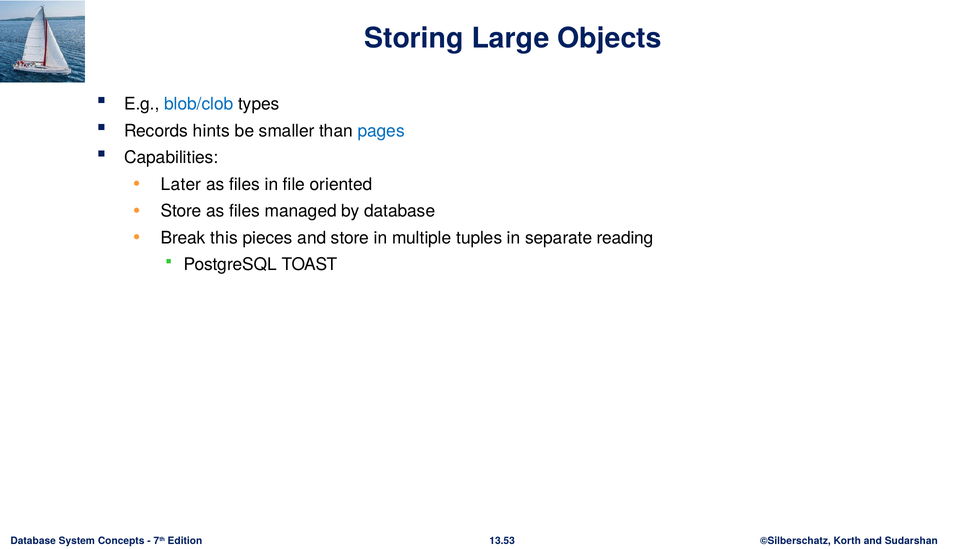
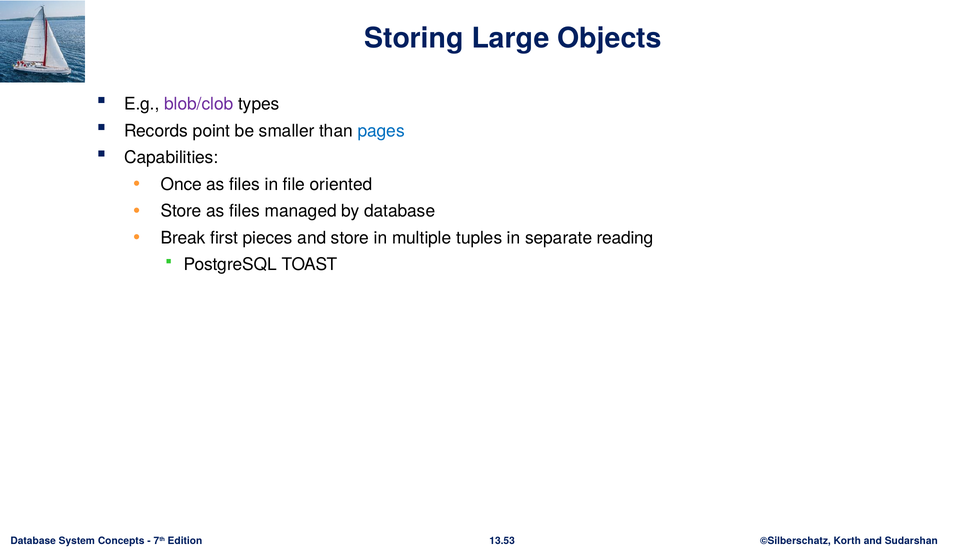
blob/clob colour: blue -> purple
hints: hints -> point
Later: Later -> Once
this: this -> first
